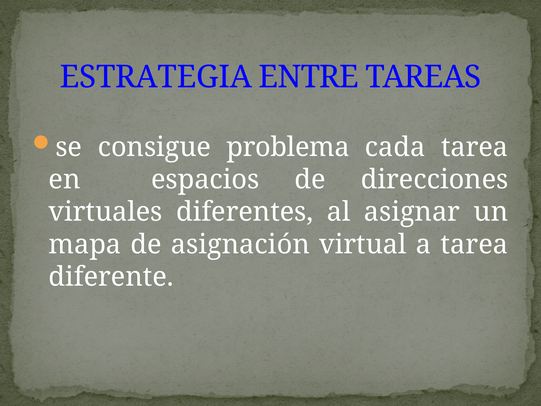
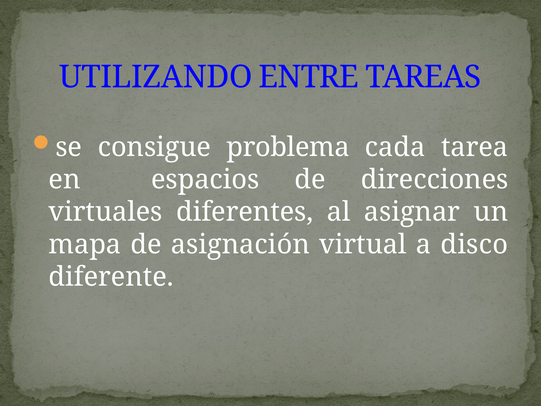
ESTRATEGIA: ESTRATEGIA -> UTILIZANDO
a tarea: tarea -> disco
